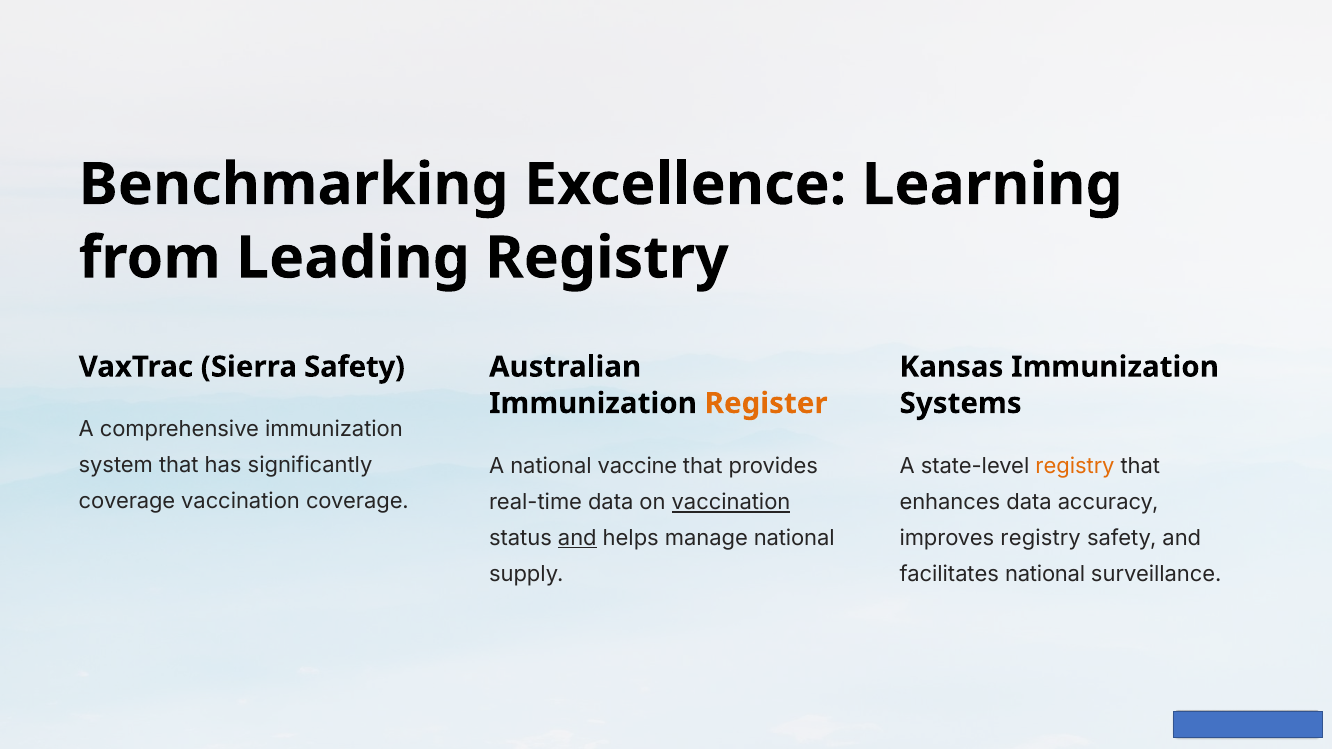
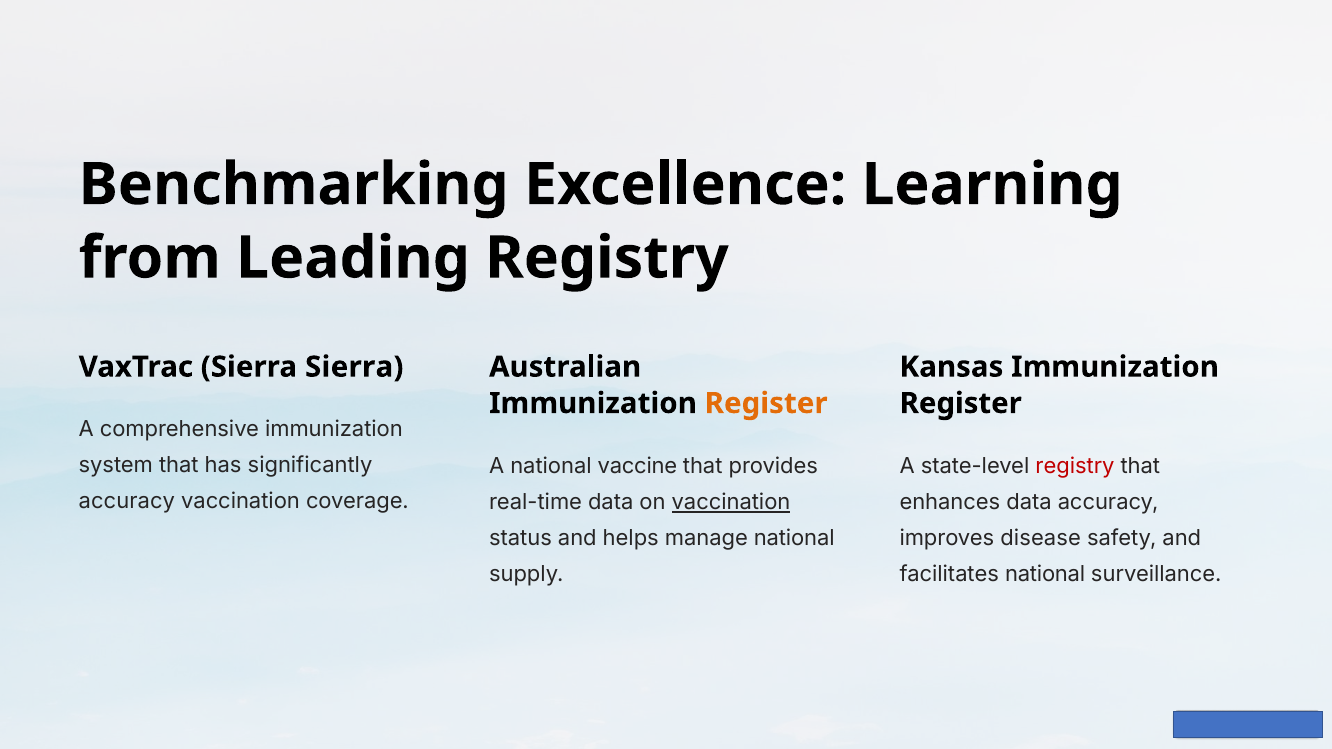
Sierra Safety: Safety -> Sierra
Systems at (961, 403): Systems -> Register
registry at (1075, 467) colour: orange -> red
coverage at (127, 502): coverage -> accuracy
and at (577, 538) underline: present -> none
improves registry: registry -> disease
